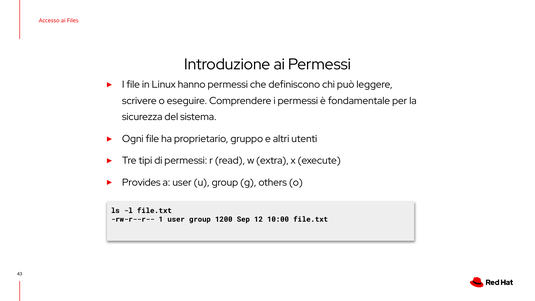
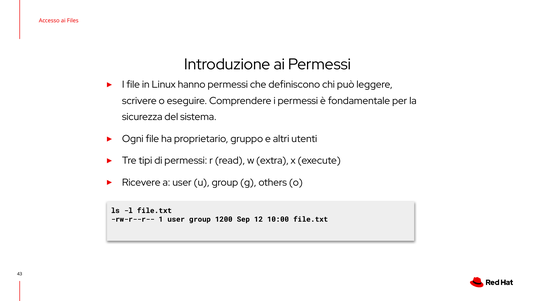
Provides: Provides -> Ricevere
